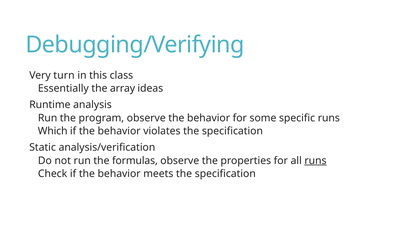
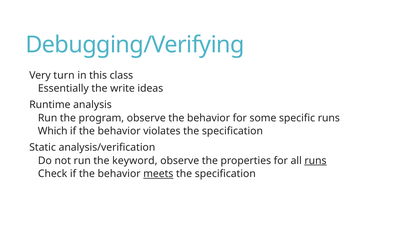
array: array -> write
formulas: formulas -> keyword
meets underline: none -> present
